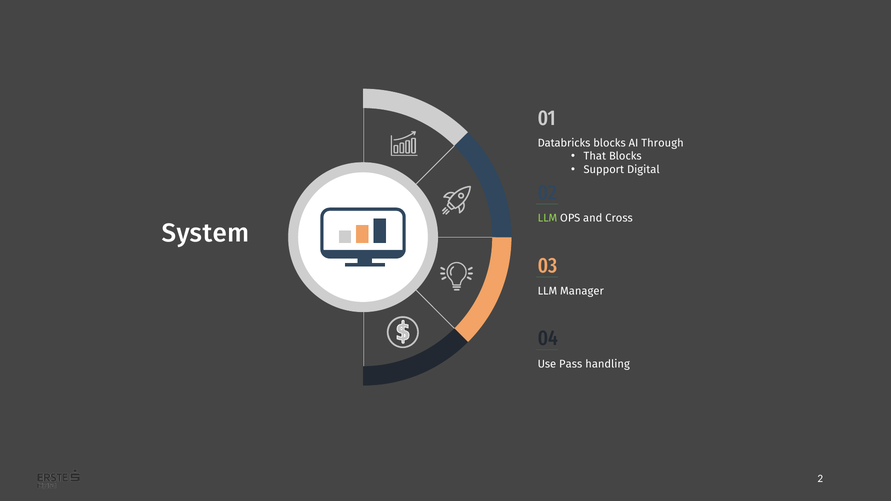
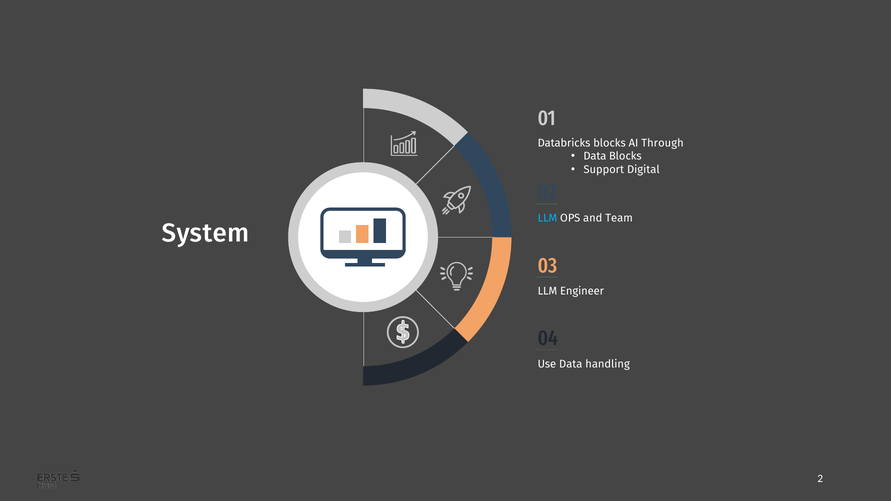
That at (595, 156): That -> Data
LLM at (547, 218) colour: light green -> light blue
Cross: Cross -> Team
Manager: Manager -> Engineer
Use Pass: Pass -> Data
